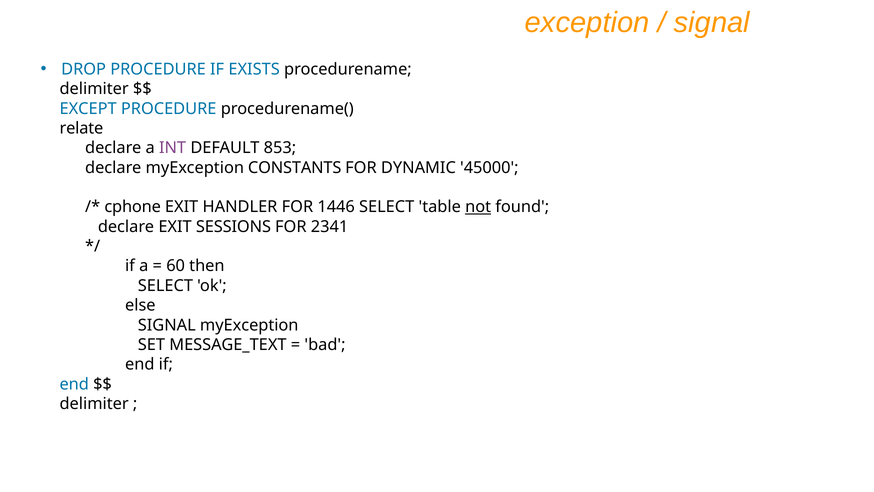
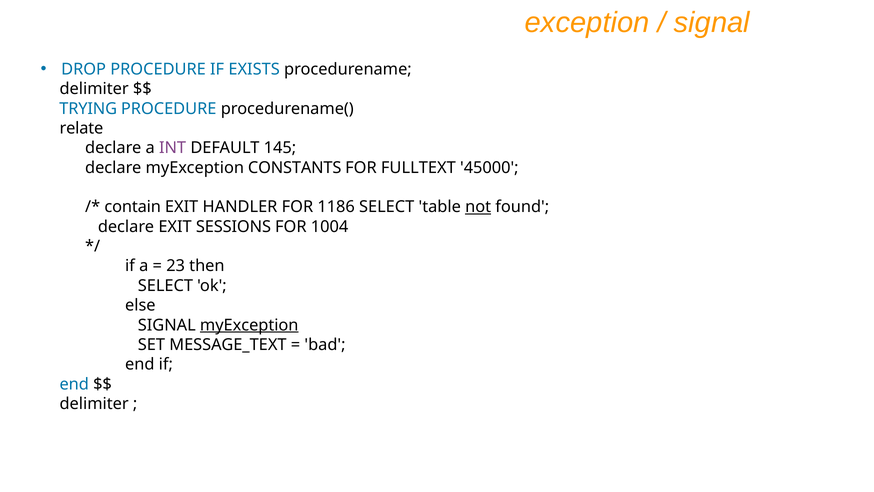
EXCEPT: EXCEPT -> TRYING
853: 853 -> 145
DYNAMIC: DYNAMIC -> FULLTEXT
cphone: cphone -> contain
1446: 1446 -> 1186
2341: 2341 -> 1004
60: 60 -> 23
myException at (249, 325) underline: none -> present
